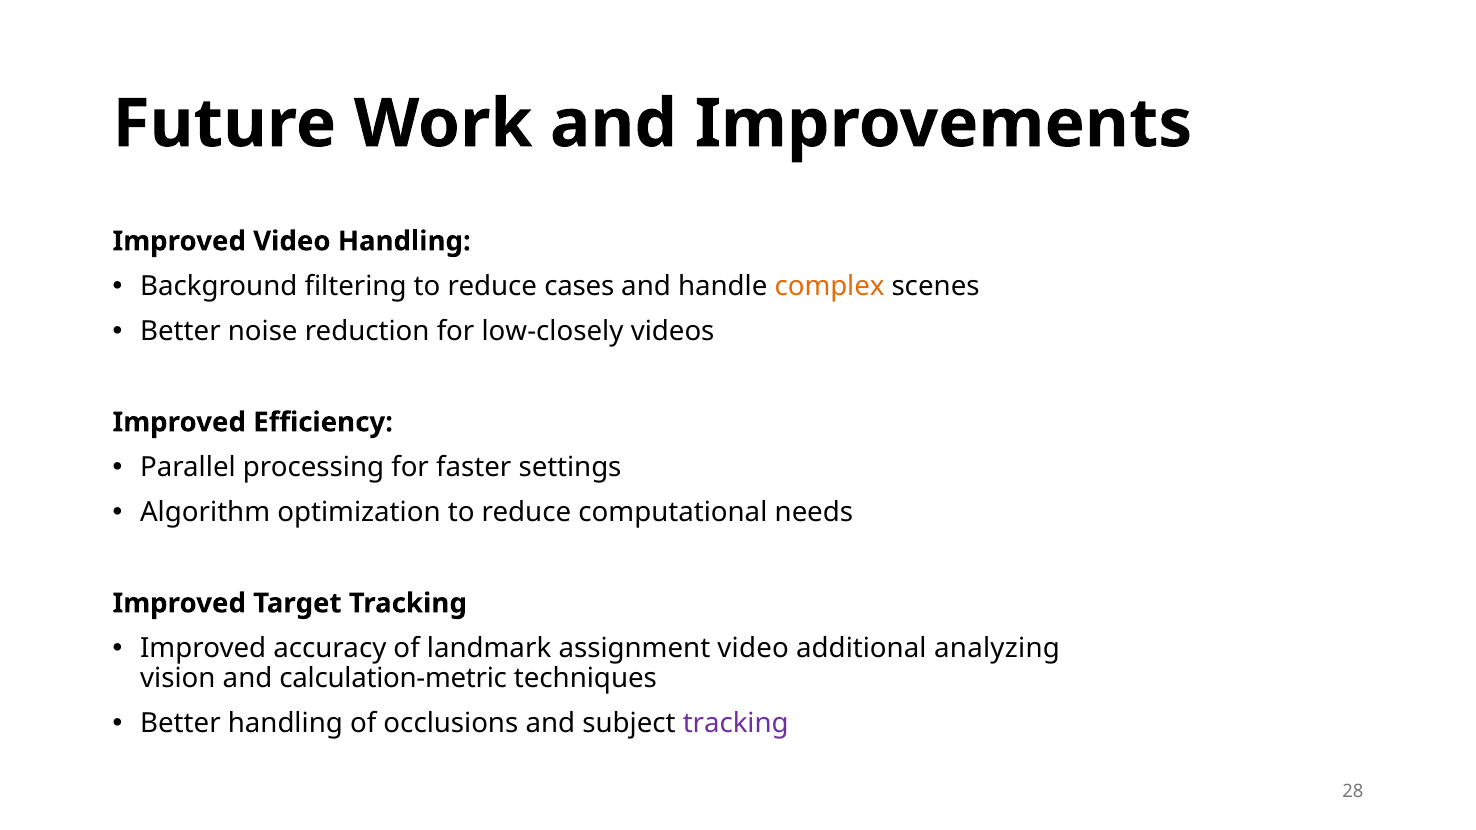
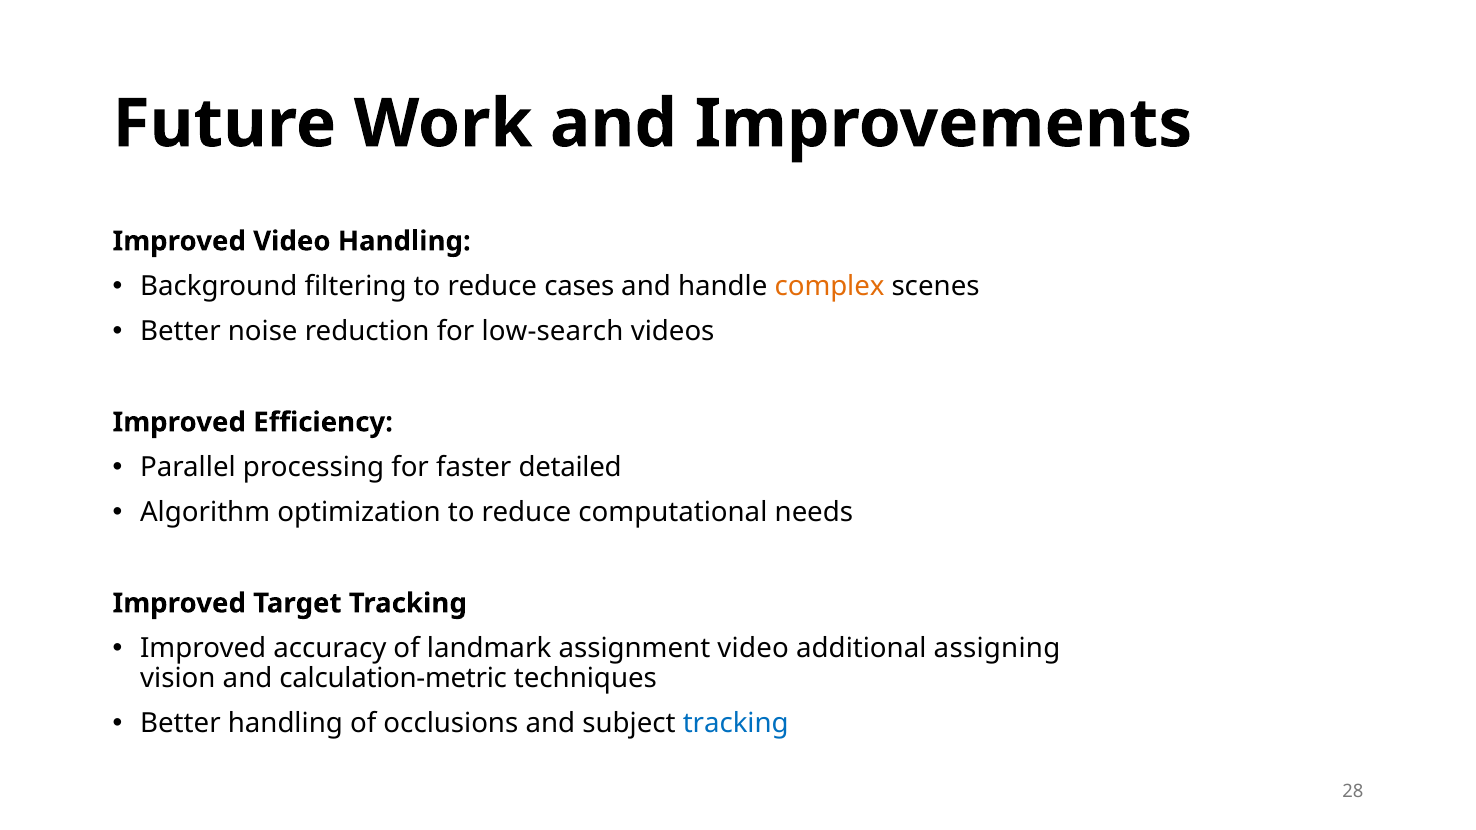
low-closely: low-closely -> low-search
settings: settings -> detailed
analyzing: analyzing -> assigning
tracking at (736, 724) colour: purple -> blue
